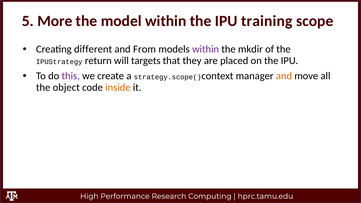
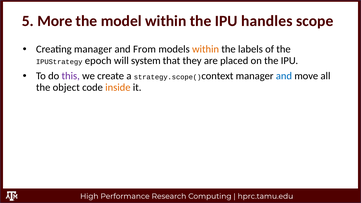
training: training -> handles
Creating different: different -> manager
within at (206, 49) colour: purple -> orange
mkdir: mkdir -> labels
return: return -> epoch
targets: targets -> system
and at (284, 76) colour: orange -> blue
